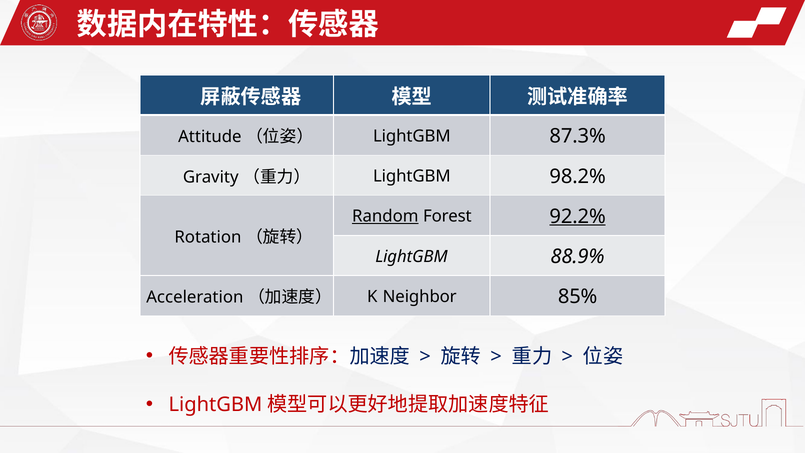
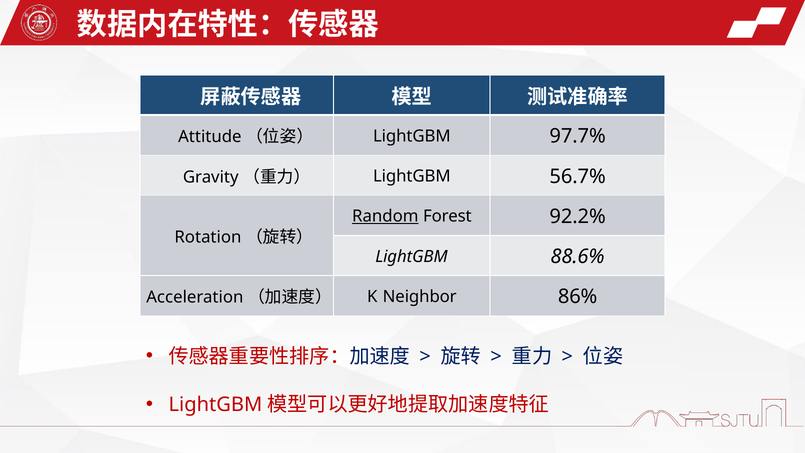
87.3%: 87.3% -> 97.7%
98.2%: 98.2% -> 56.7%
92.2% underline: present -> none
88.9%: 88.9% -> 88.6%
85%: 85% -> 86%
